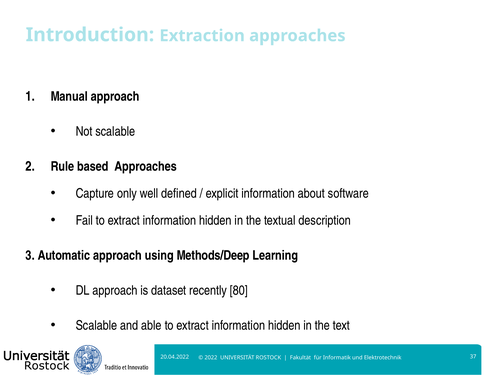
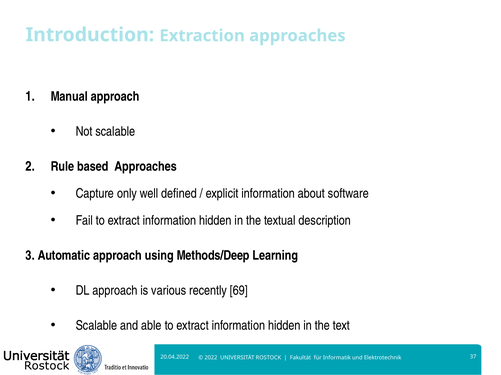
dataset: dataset -> various
80: 80 -> 69
